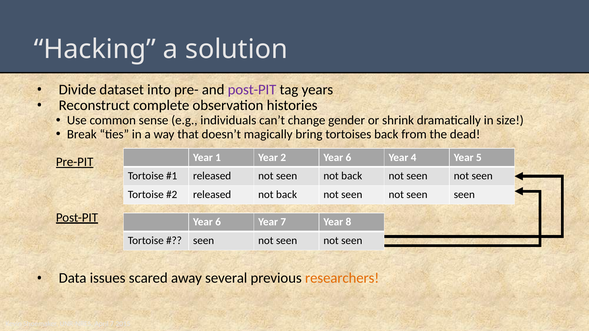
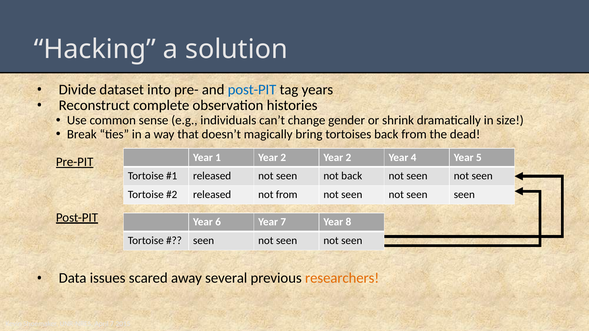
post-PIT at (252, 90) colour: purple -> blue
2 Year 6: 6 -> 2
released not back: back -> from
